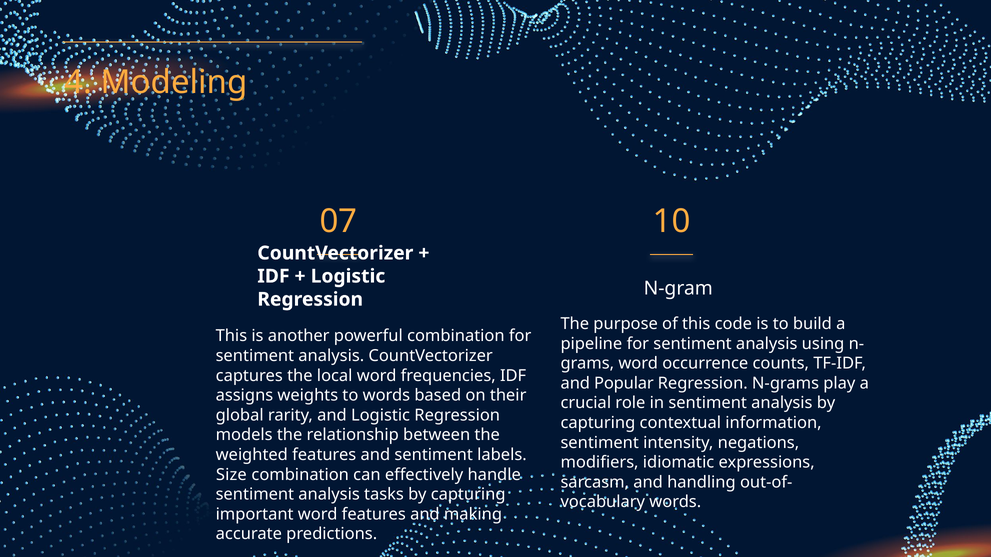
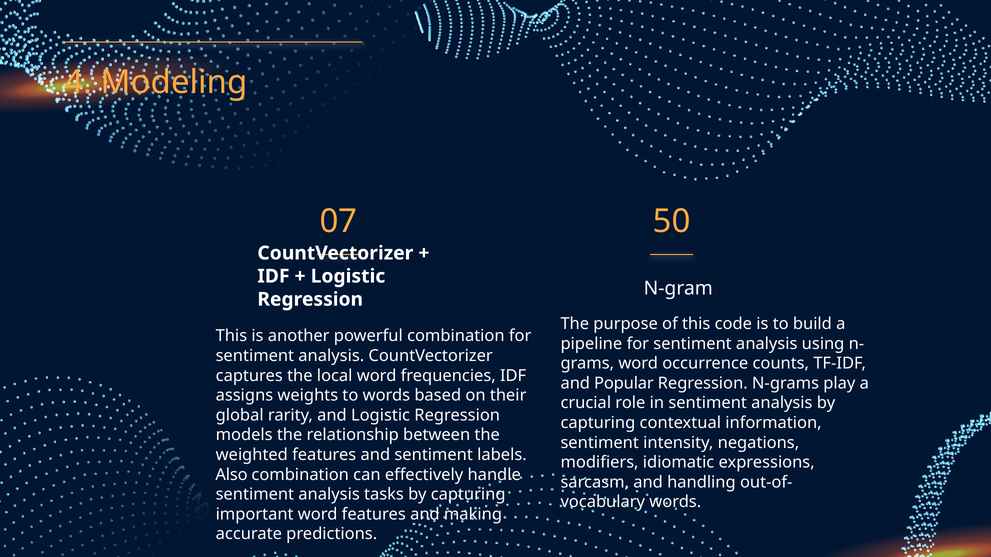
10: 10 -> 50
Size: Size -> Also
